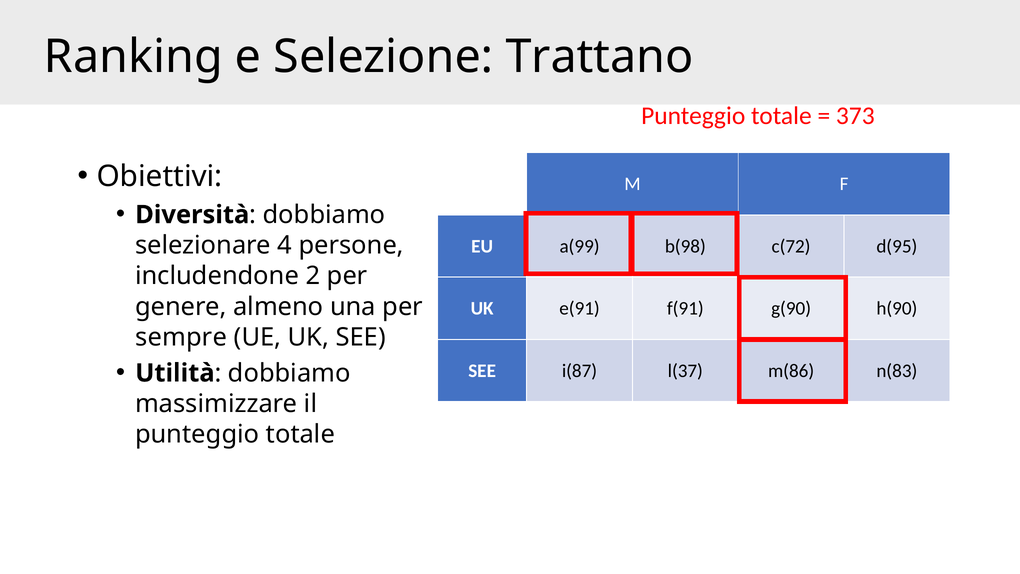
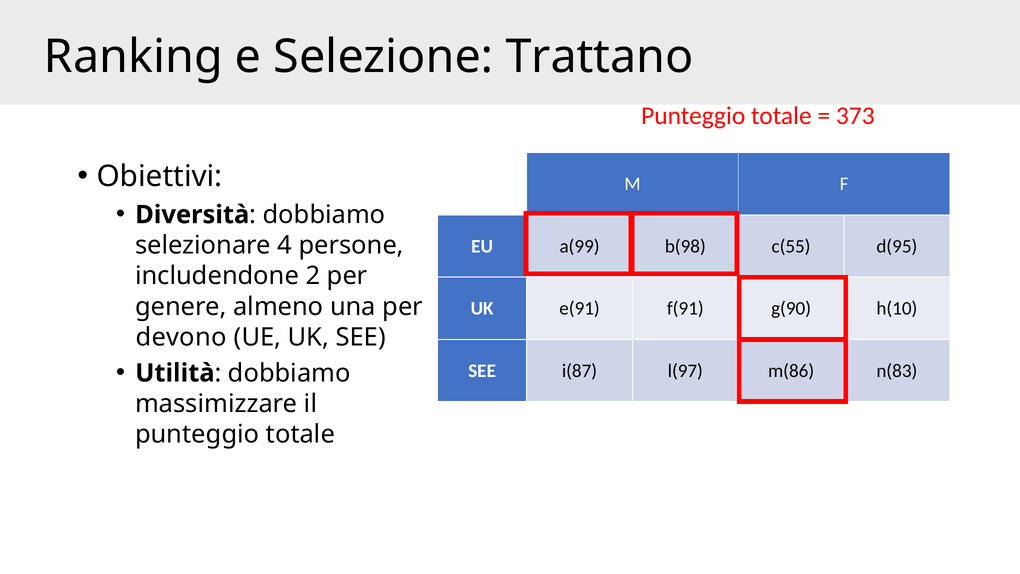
c(72: c(72 -> c(55
h(90: h(90 -> h(10
sempre: sempre -> devono
l(37: l(37 -> l(97
